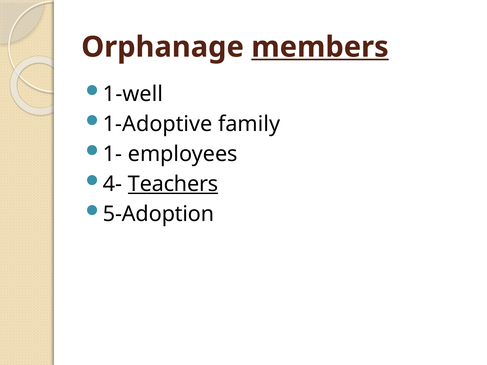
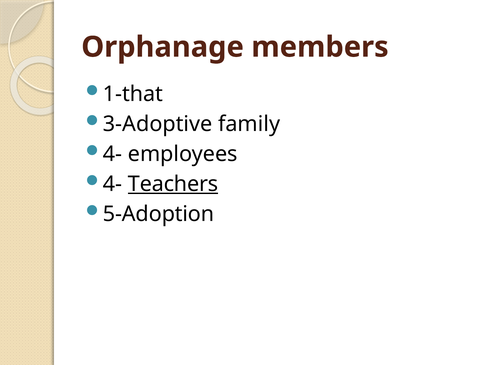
members underline: present -> none
1-well: 1-well -> 1-that
1-Adoptive: 1-Adoptive -> 3-Adoptive
1- at (113, 154): 1- -> 4-
